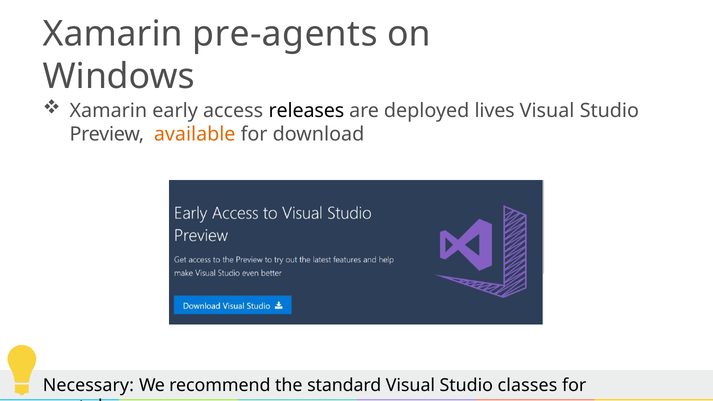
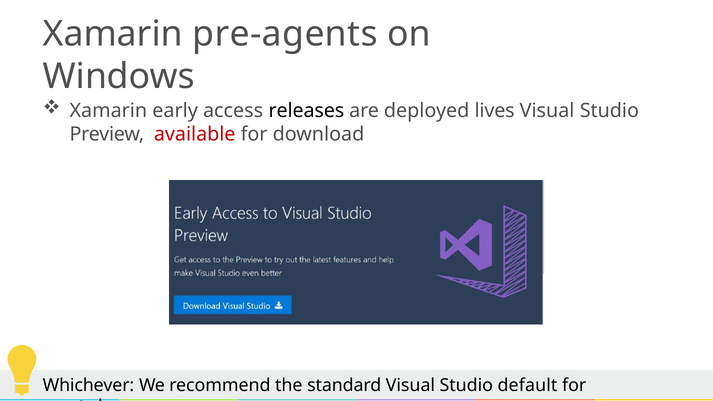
available colour: orange -> red
Necessary: Necessary -> Whichever
Studio classes: classes -> default
